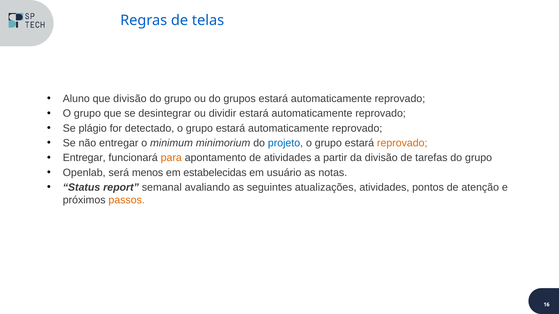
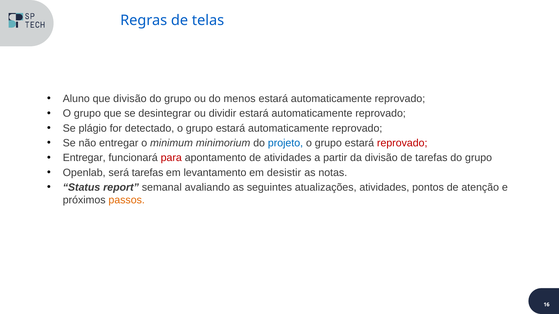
grupos: grupos -> menos
reprovado at (402, 143) colour: orange -> red
para colour: orange -> red
será menos: menos -> tarefas
estabelecidas: estabelecidas -> levantamento
usuário: usuário -> desistir
